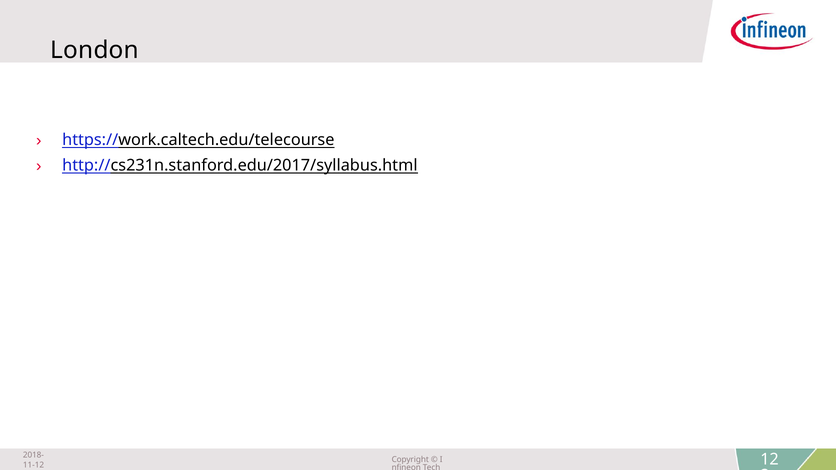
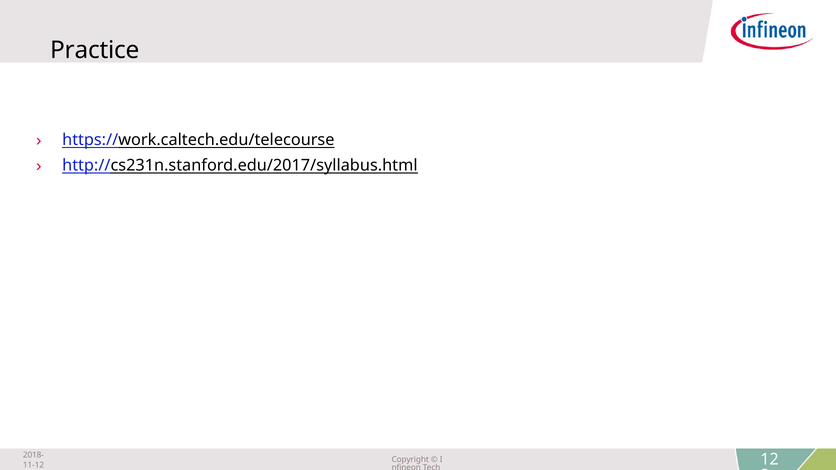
London: London -> Practice
